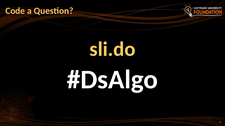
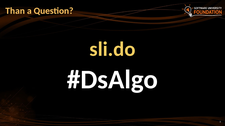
Code: Code -> Than
